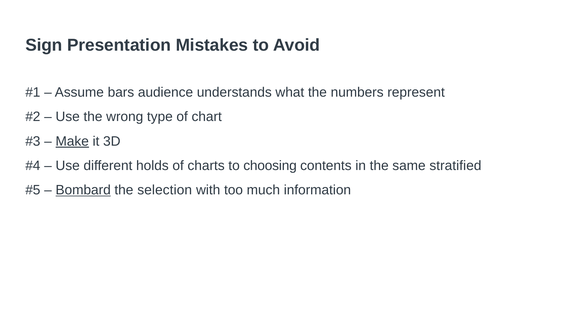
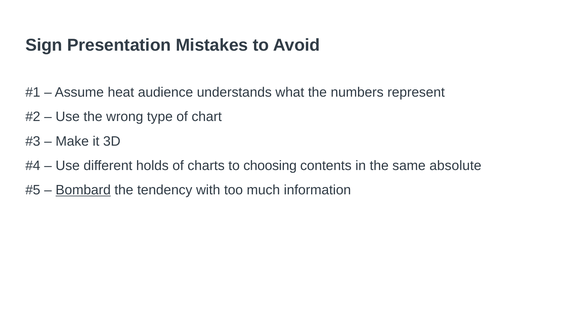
bars: bars -> heat
Make underline: present -> none
stratified: stratified -> absolute
selection: selection -> tendency
